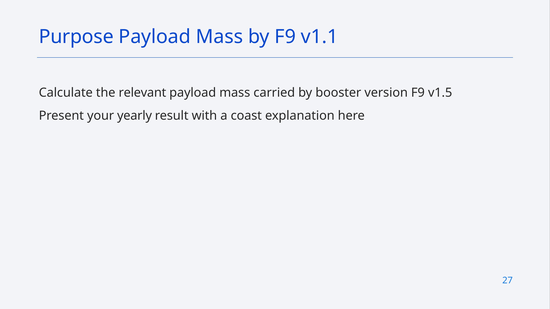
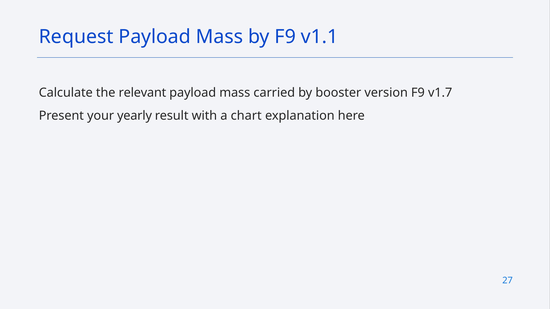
Purpose: Purpose -> Request
v1.5: v1.5 -> v1.7
coast: coast -> chart
